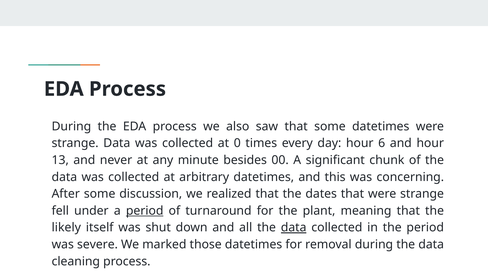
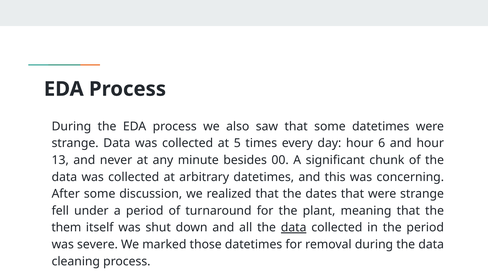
0: 0 -> 5
period at (145, 210) underline: present -> none
likely: likely -> them
